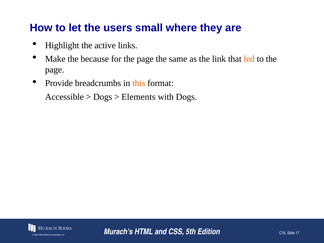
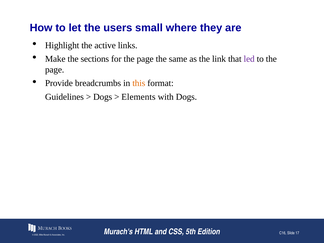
because: because -> sections
led colour: orange -> purple
Accessible: Accessible -> Guidelines
